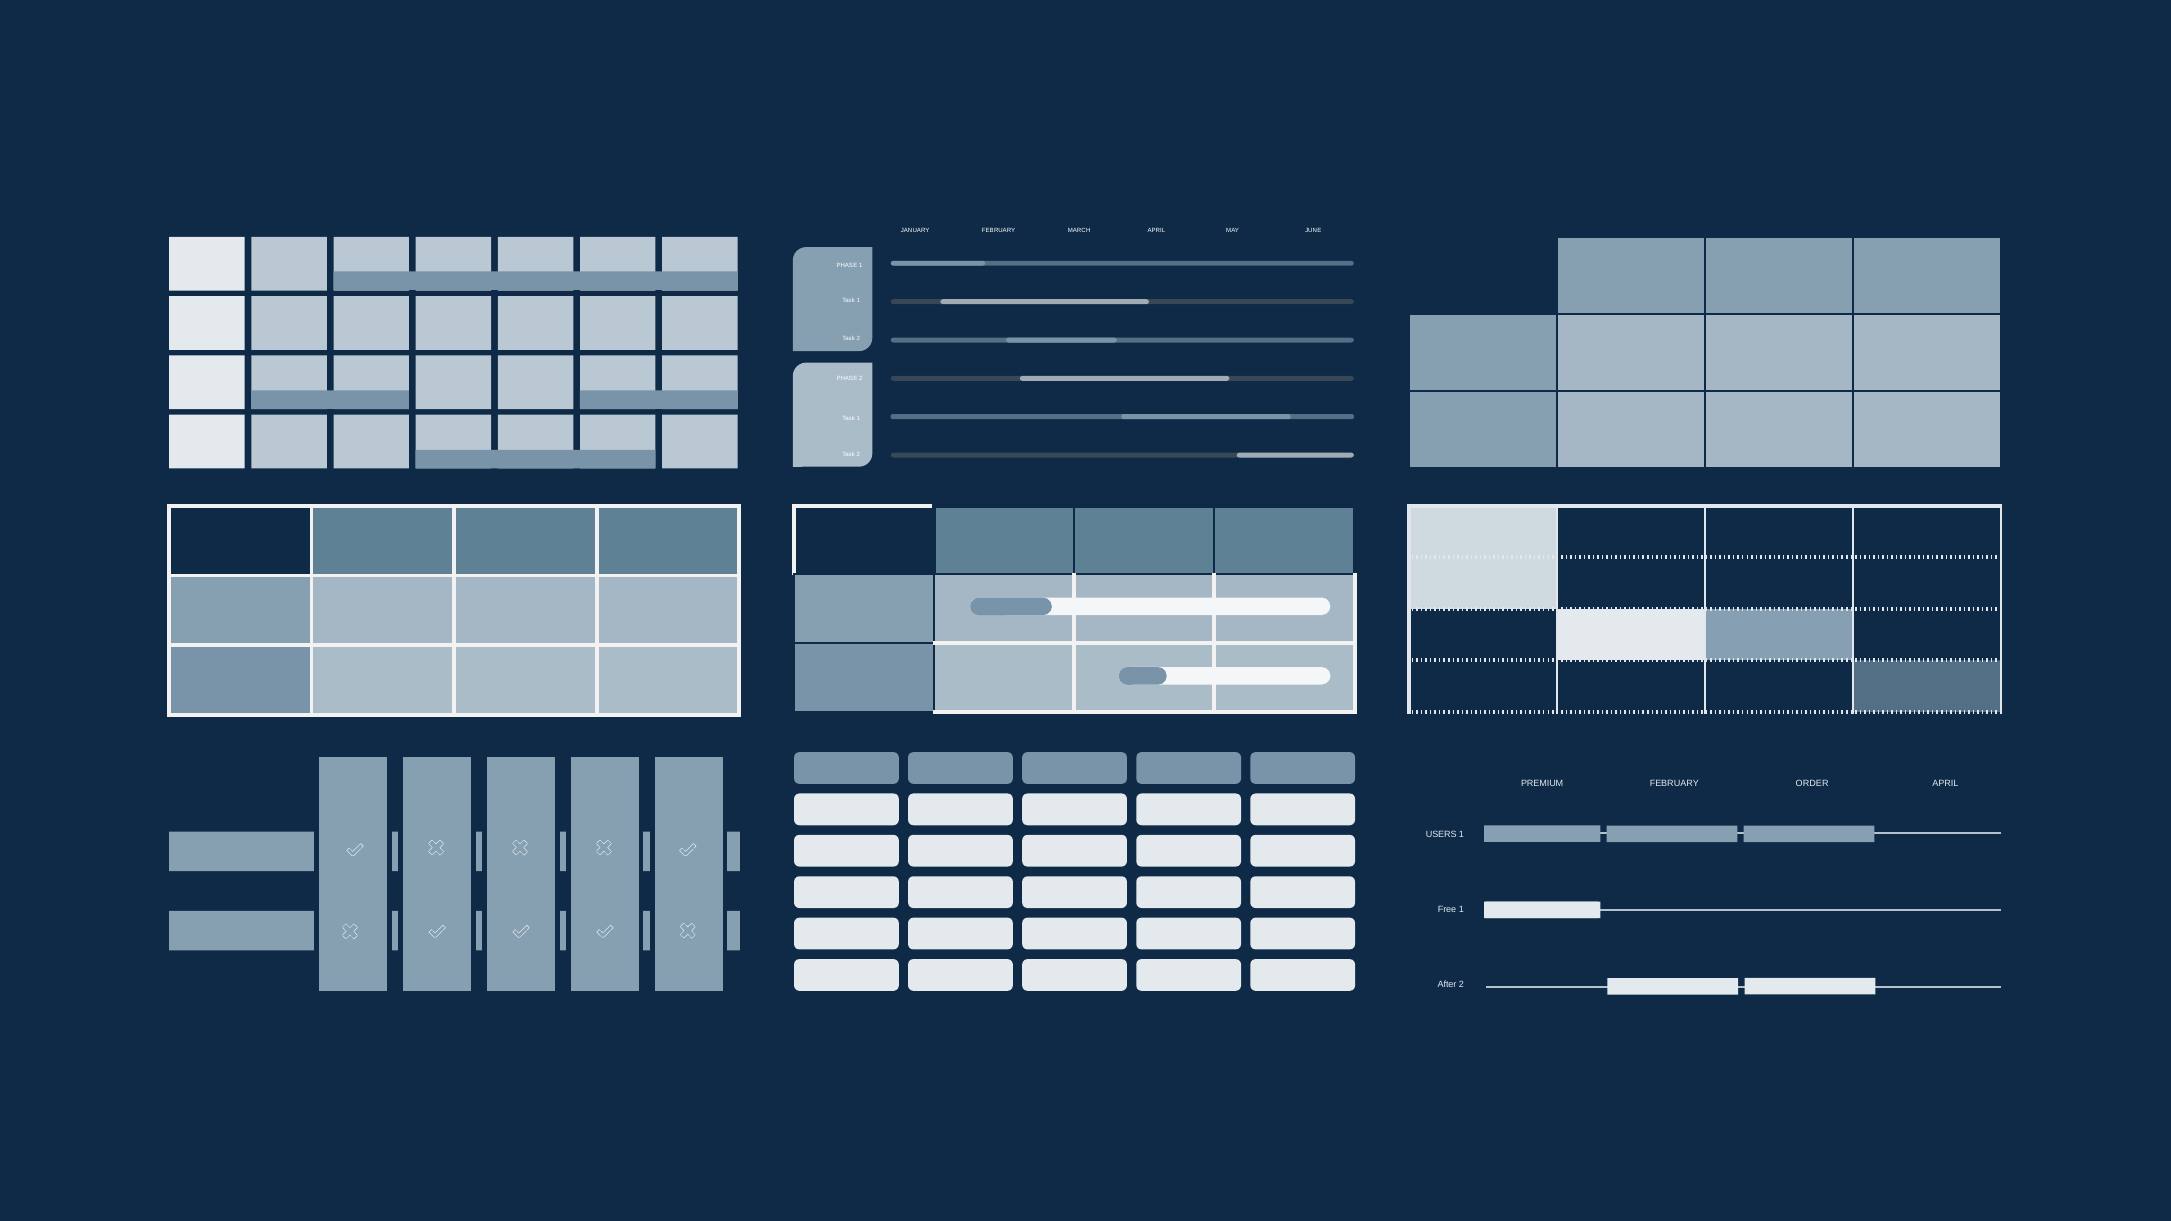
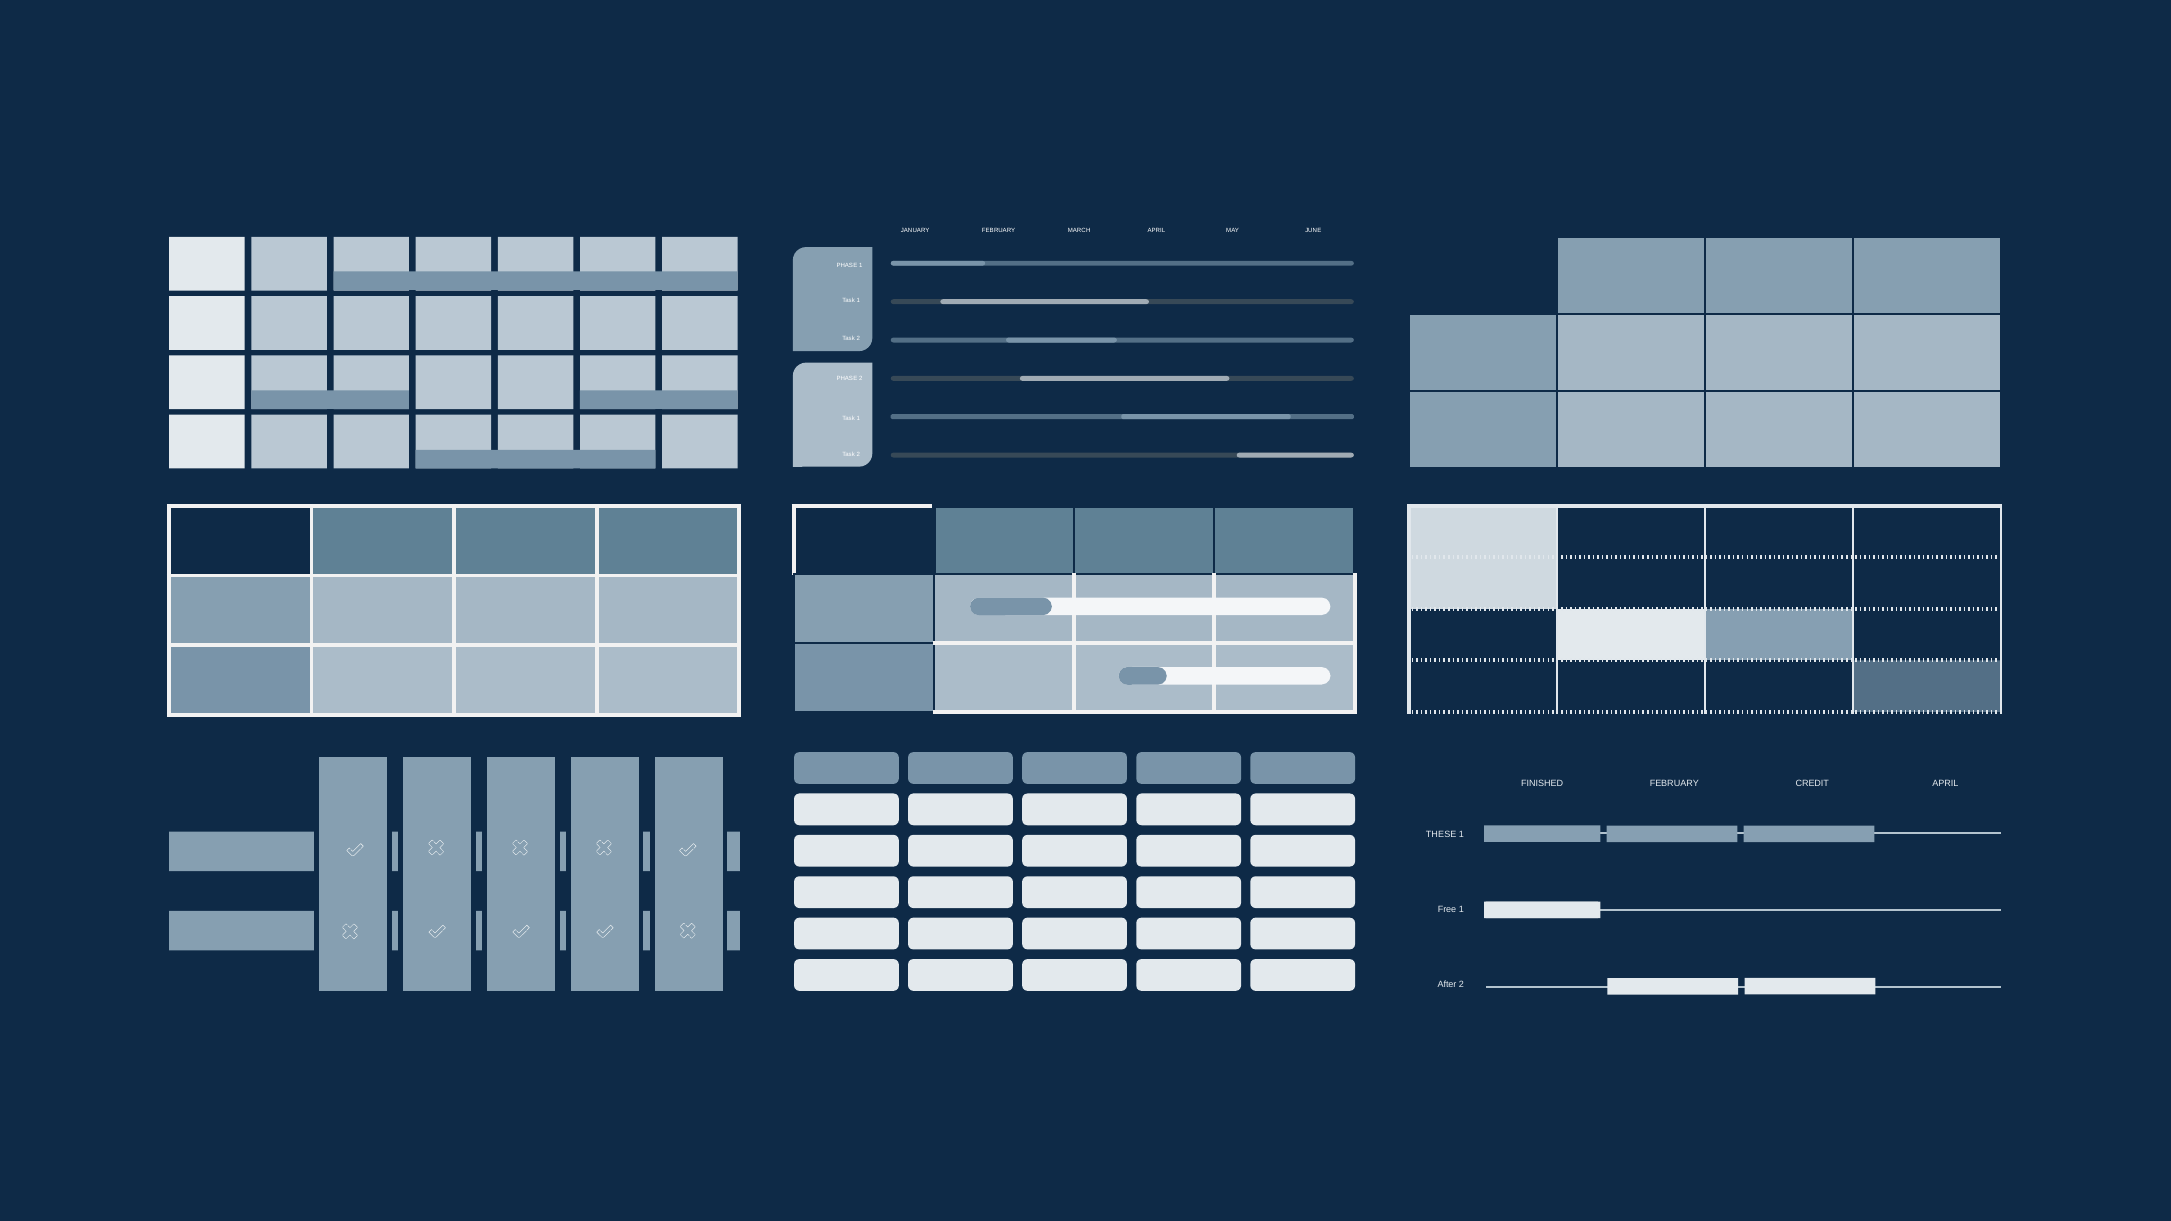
PREMIUM: PREMIUM -> FINISHED
ORDER: ORDER -> CREDIT
USERS: USERS -> THESE
